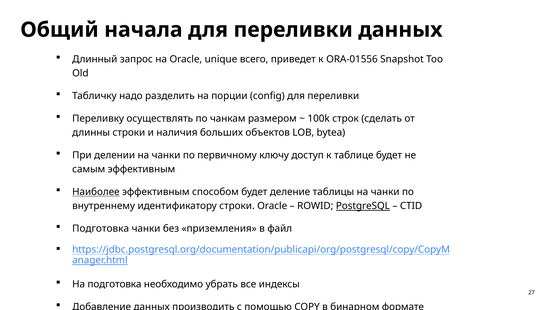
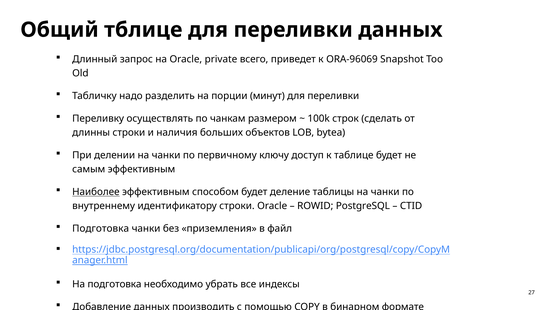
начала: начала -> тблице
unique: unique -> private
ORA-01556: ORA-01556 -> ORA-96069
config: config -> минут
PostgreSQL underline: present -> none
